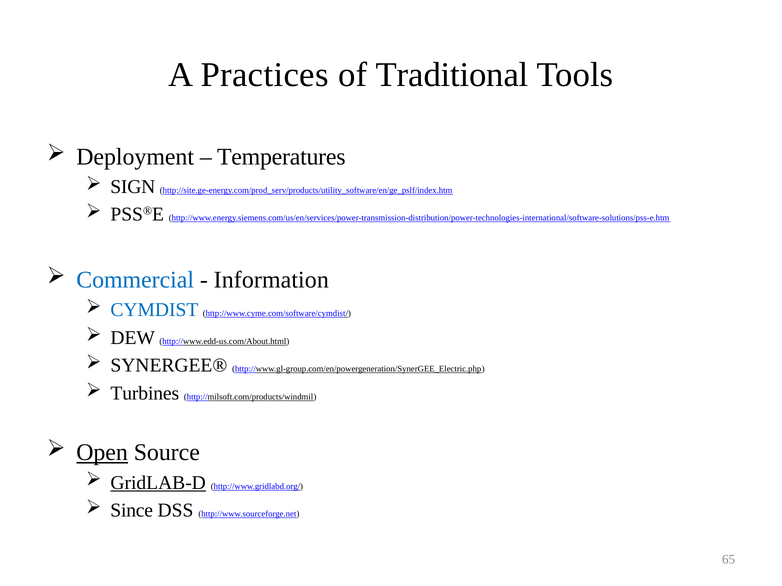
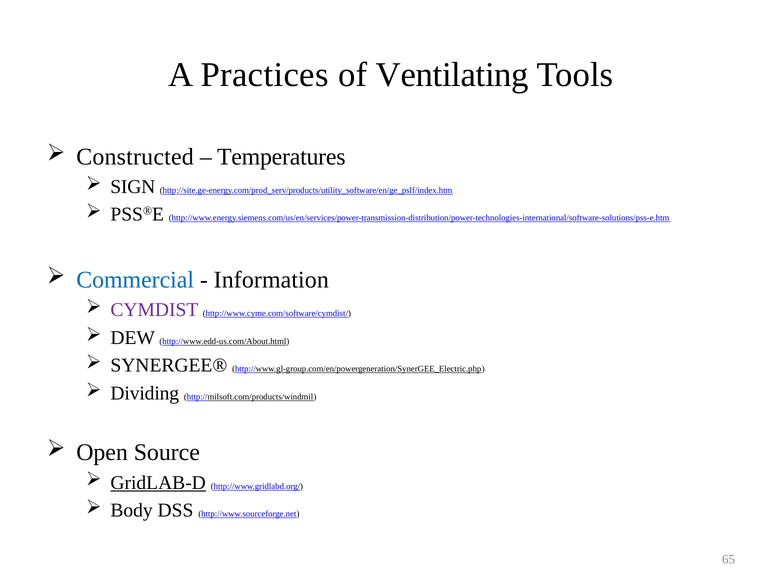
Traditional: Traditional -> Ventilating
Deployment: Deployment -> Constructed
CYMDIST colour: blue -> purple
Turbines: Turbines -> Dividing
Open underline: present -> none
Since: Since -> Body
